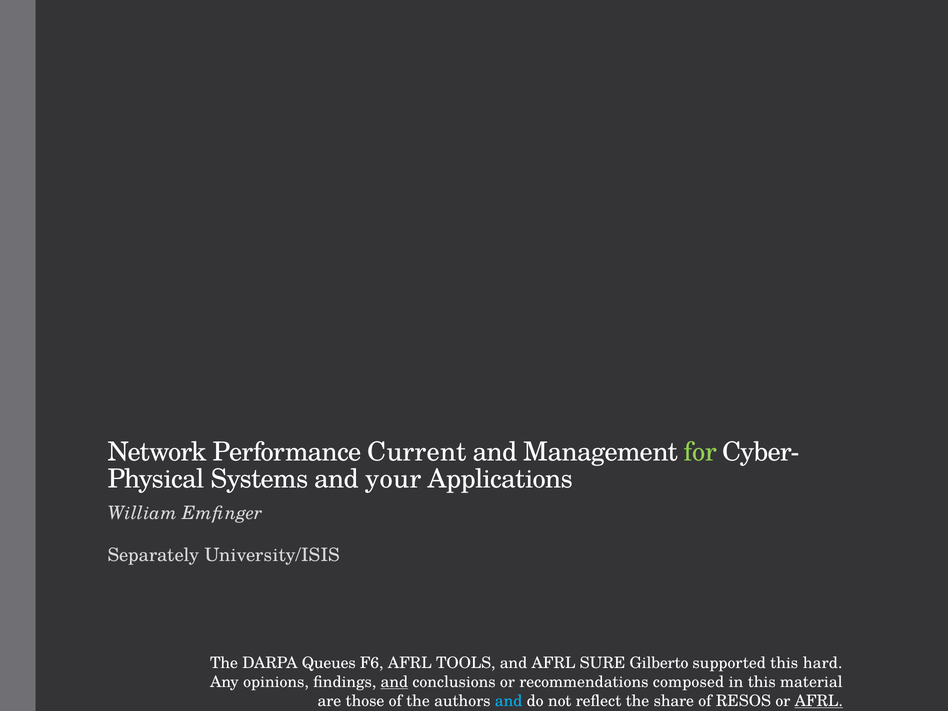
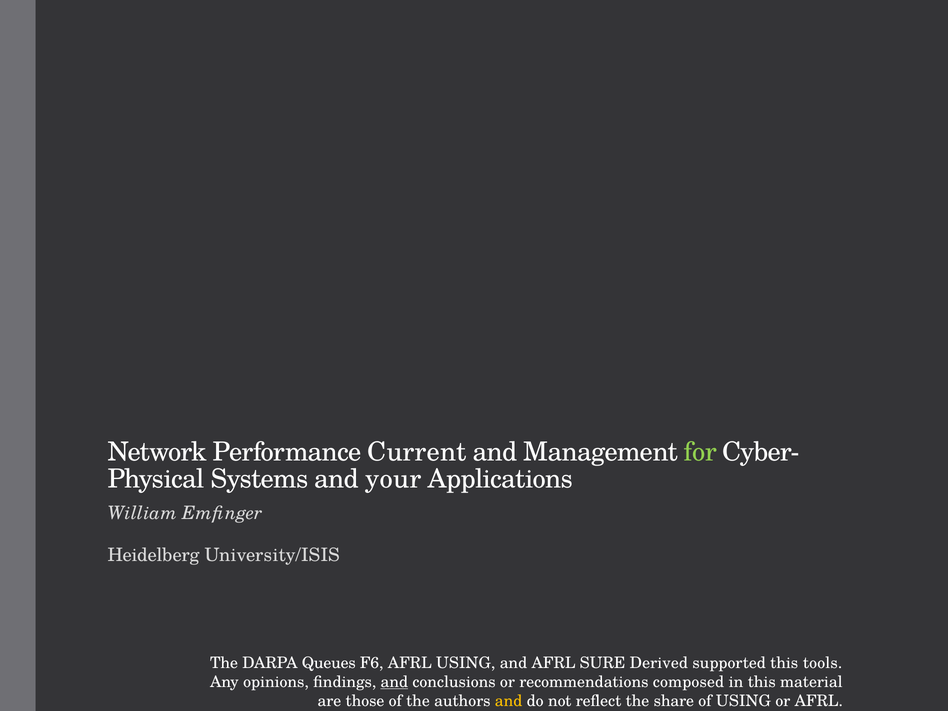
Separately: Separately -> Heidelberg
AFRL TOOLS: TOOLS -> USING
Gilberto: Gilberto -> Derived
hard: hard -> tools
and at (509, 701) colour: light blue -> yellow
of RESOS: RESOS -> USING
AFRL at (819, 701) underline: present -> none
